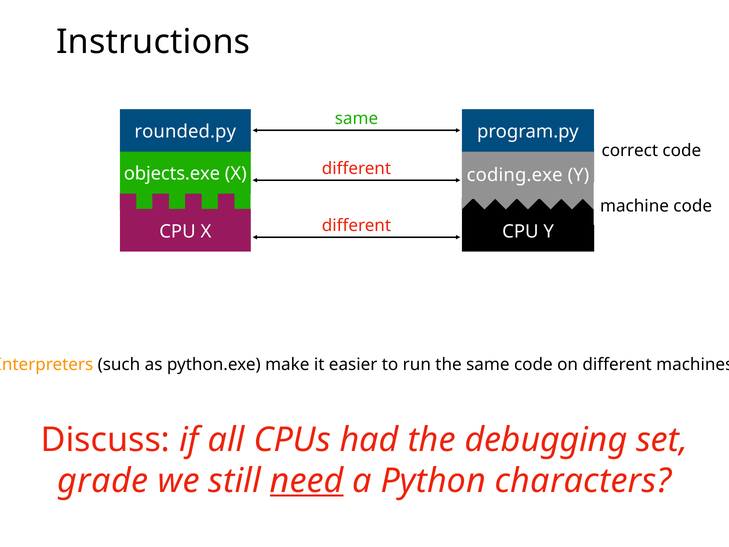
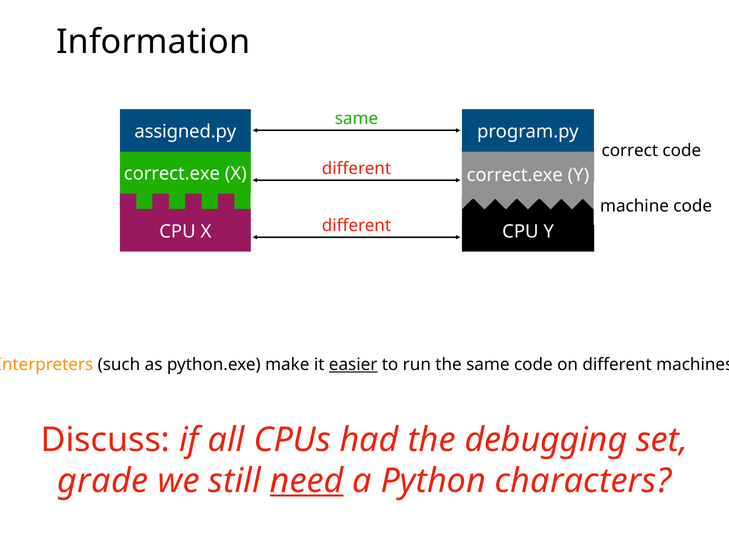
Instructions: Instructions -> Information
rounded.py: rounded.py -> assigned.py
objects.exe at (172, 174): objects.exe -> correct.exe
coding.exe at (515, 175): coding.exe -> correct.exe
easier underline: none -> present
